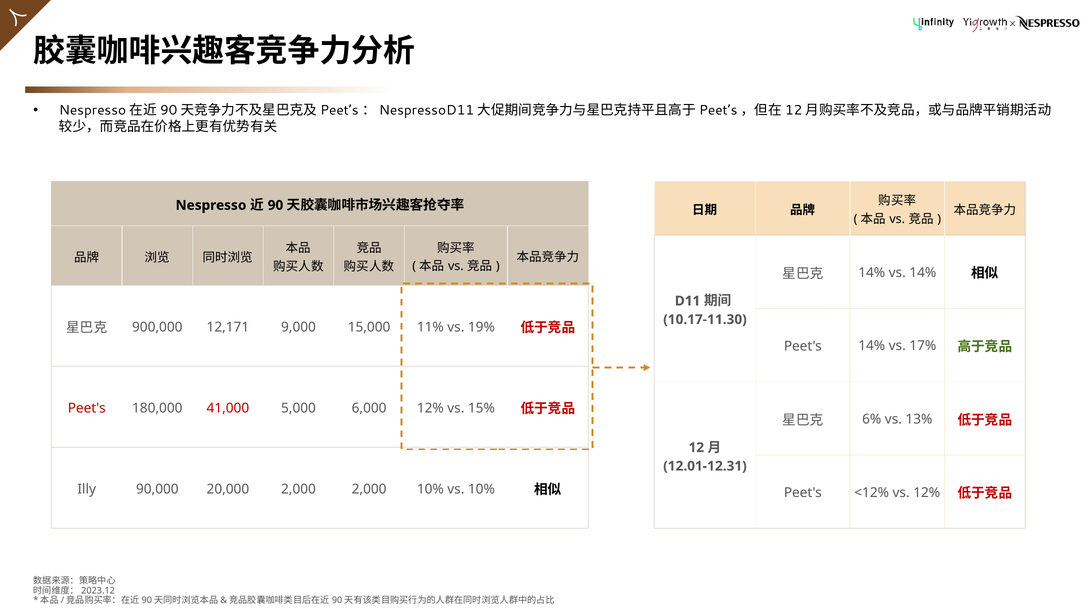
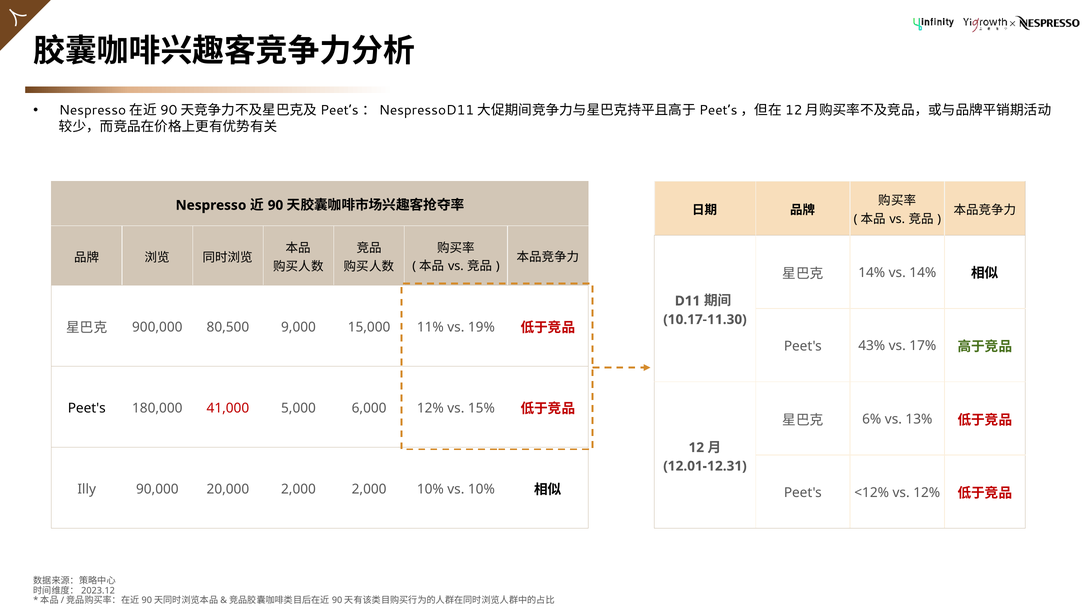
12,171: 12,171 -> 80,500
Peet's 14%: 14% -> 43%
Peet's at (87, 408) colour: red -> black
